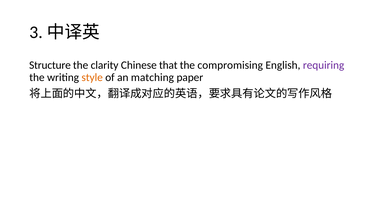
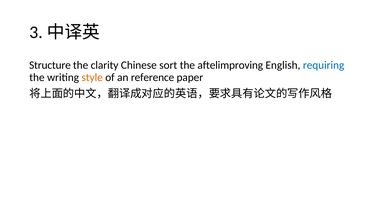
that: that -> sort
compromising: compromising -> aftelimproving
requiring colour: purple -> blue
matching: matching -> reference
